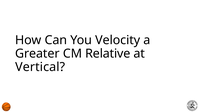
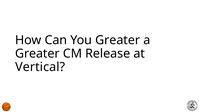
You Velocity: Velocity -> Greater
Relative: Relative -> Release
